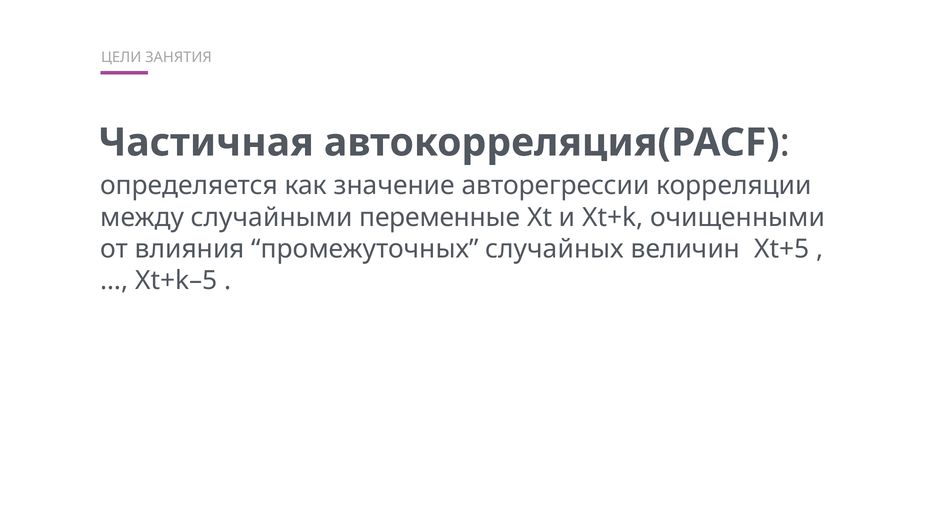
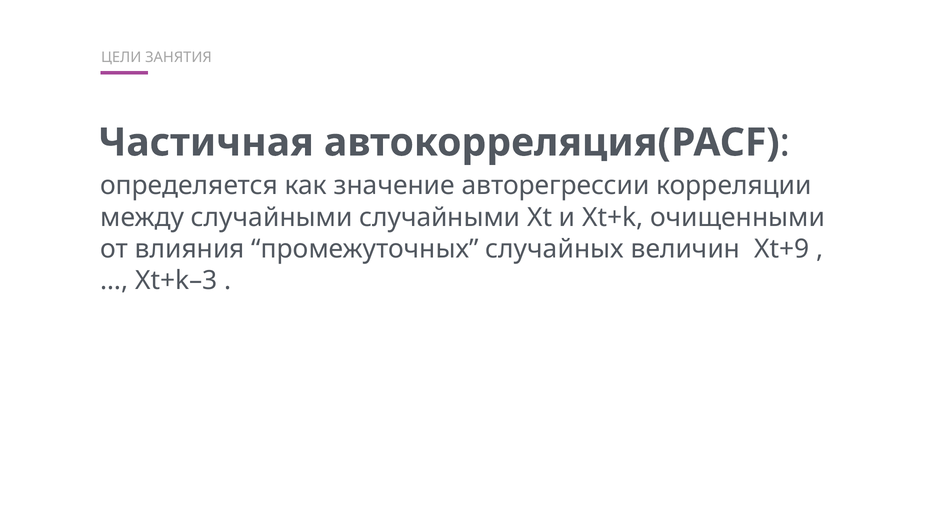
случайными переменные: переменные -> случайными
Xt+5: Xt+5 -> Xt+9
Xt+k–5: Xt+k–5 -> Xt+k–3
